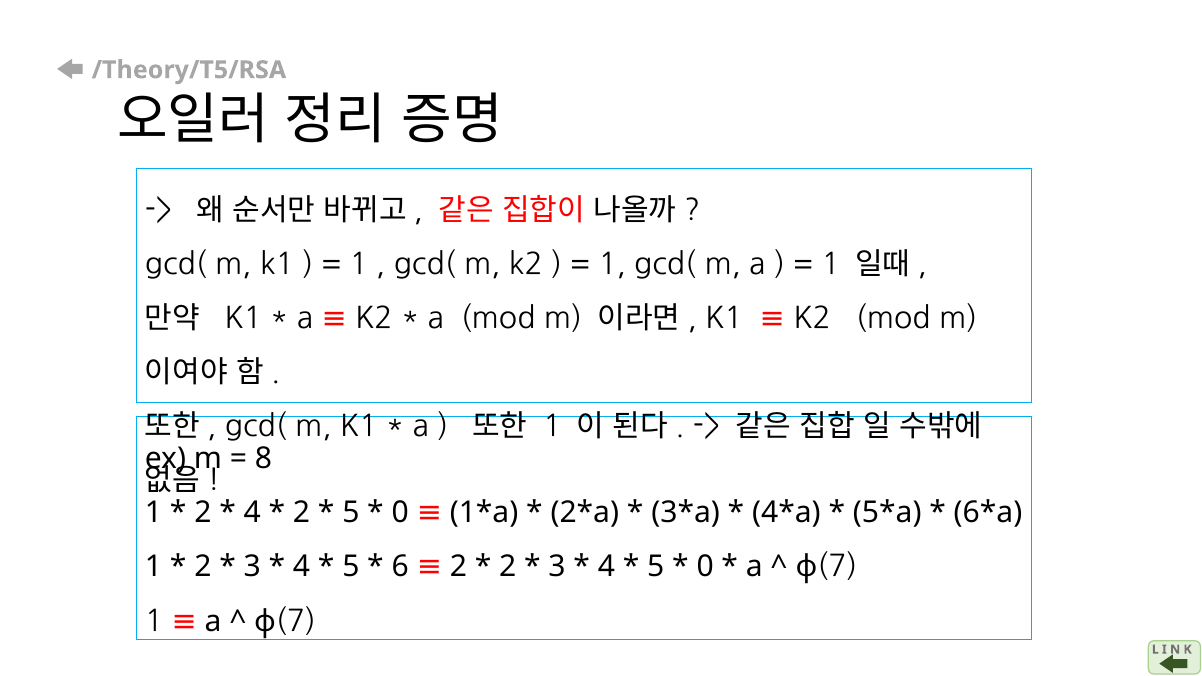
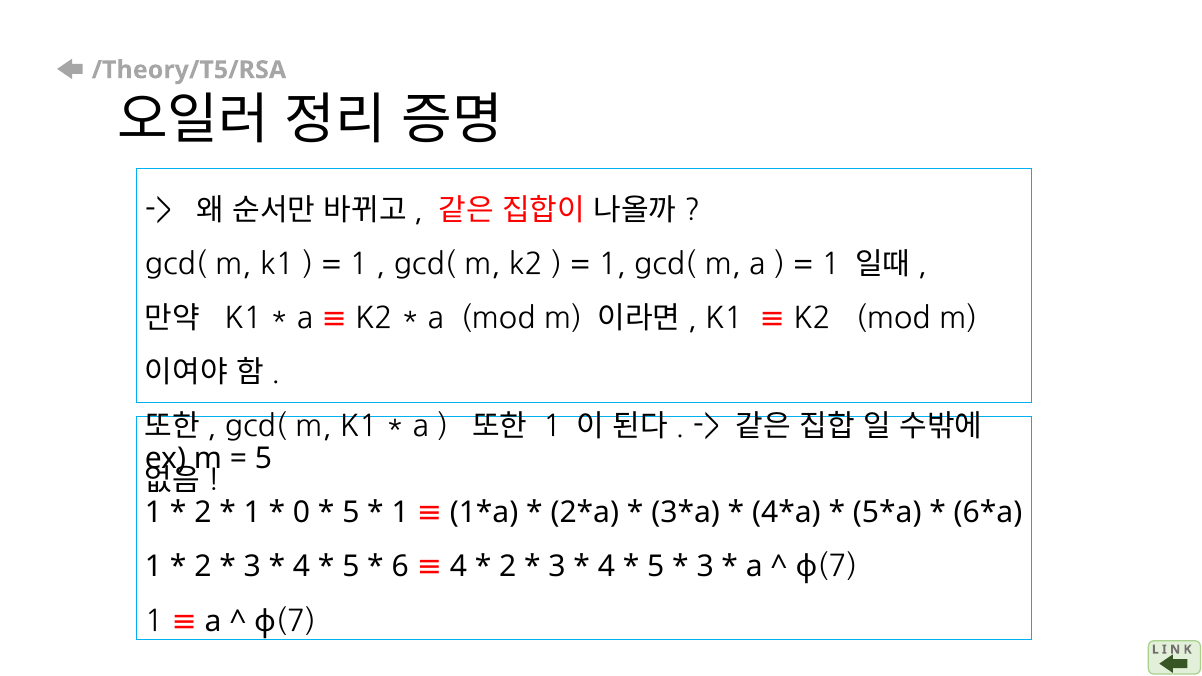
8 at (264, 459): 8 -> 5
4 at (252, 513): 4 -> 1
2 at (302, 513): 2 -> 0
0 at (400, 513): 0 -> 1
2 at (458, 567): 2 -> 4
0 at (705, 567): 0 -> 3
